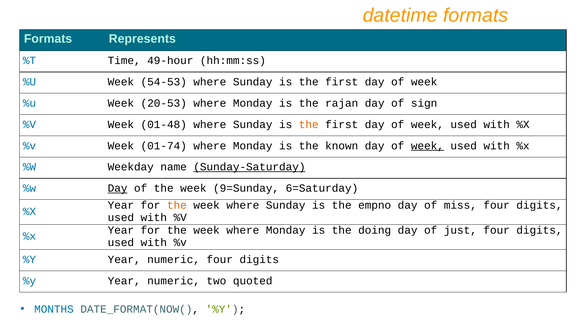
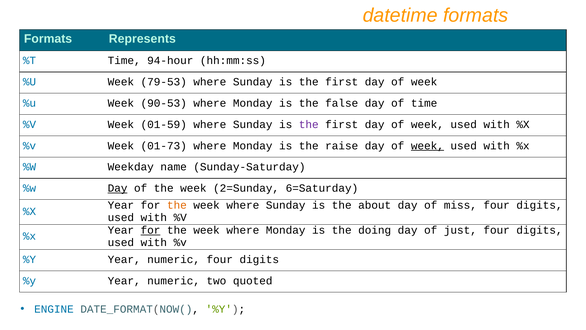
49-hour: 49-hour -> 94-hour
54-53: 54-53 -> 79-53
20-53: 20-53 -> 90-53
rajan: rajan -> false
of sign: sign -> time
01-48: 01-48 -> 01-59
the at (309, 124) colour: orange -> purple
01-74: 01-74 -> 01-73
known: known -> raise
Sunday-Saturday underline: present -> none
9=Sunday: 9=Sunday -> 2=Sunday
empno: empno -> about
for at (151, 230) underline: none -> present
MONTHS: MONTHS -> ENGINE
